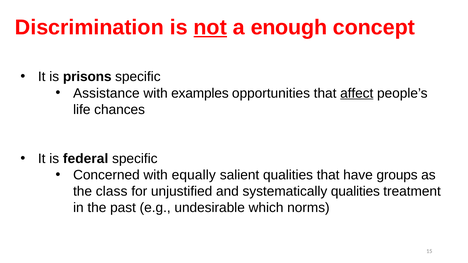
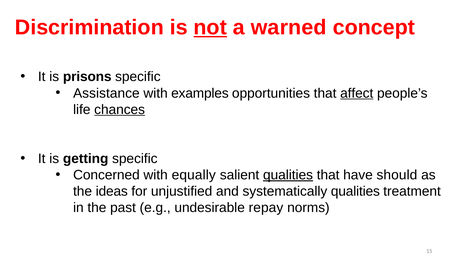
enough: enough -> warned
chances underline: none -> present
federal: federal -> getting
qualities at (288, 175) underline: none -> present
groups: groups -> should
class: class -> ideas
which: which -> repay
